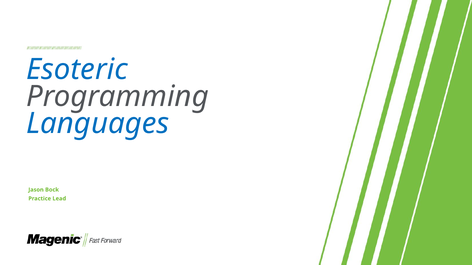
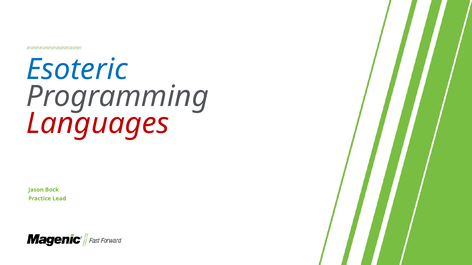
Languages colour: blue -> red
